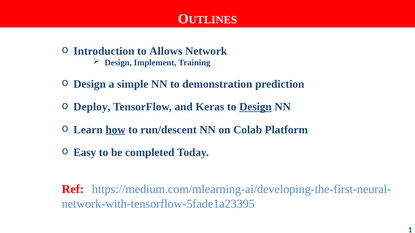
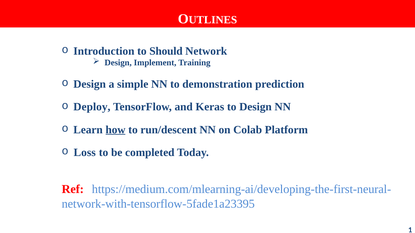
Allows: Allows -> Should
Design at (255, 107) underline: present -> none
Easy: Easy -> Loss
